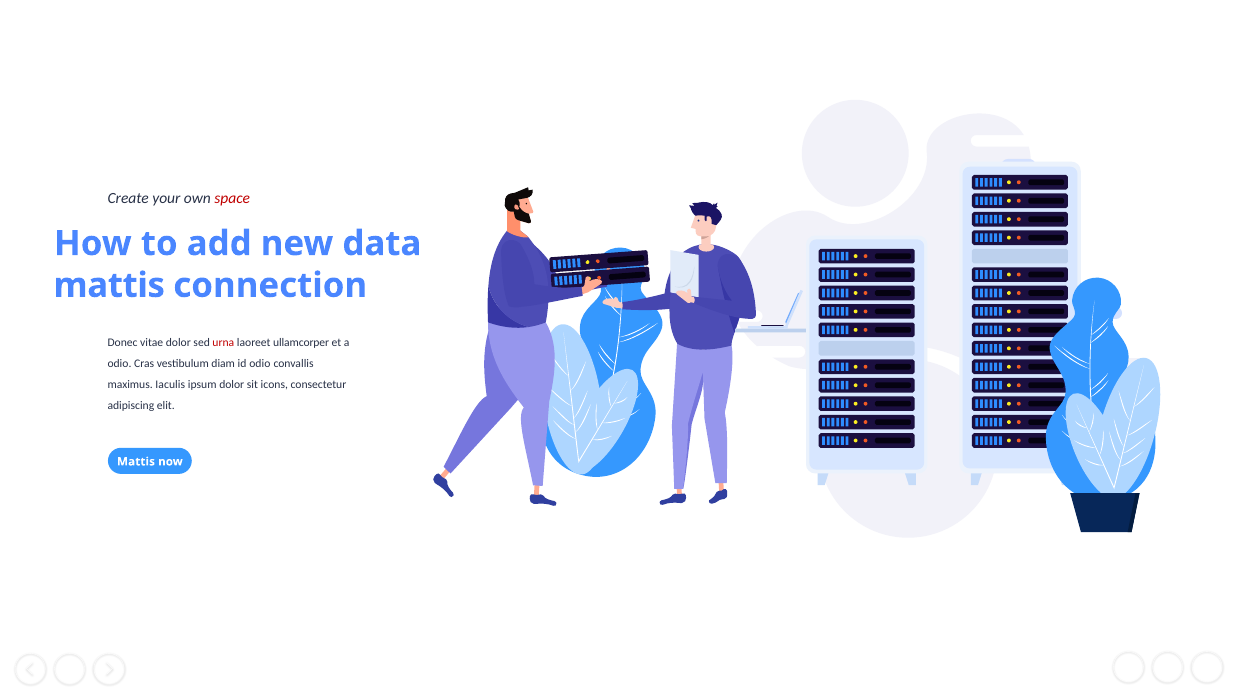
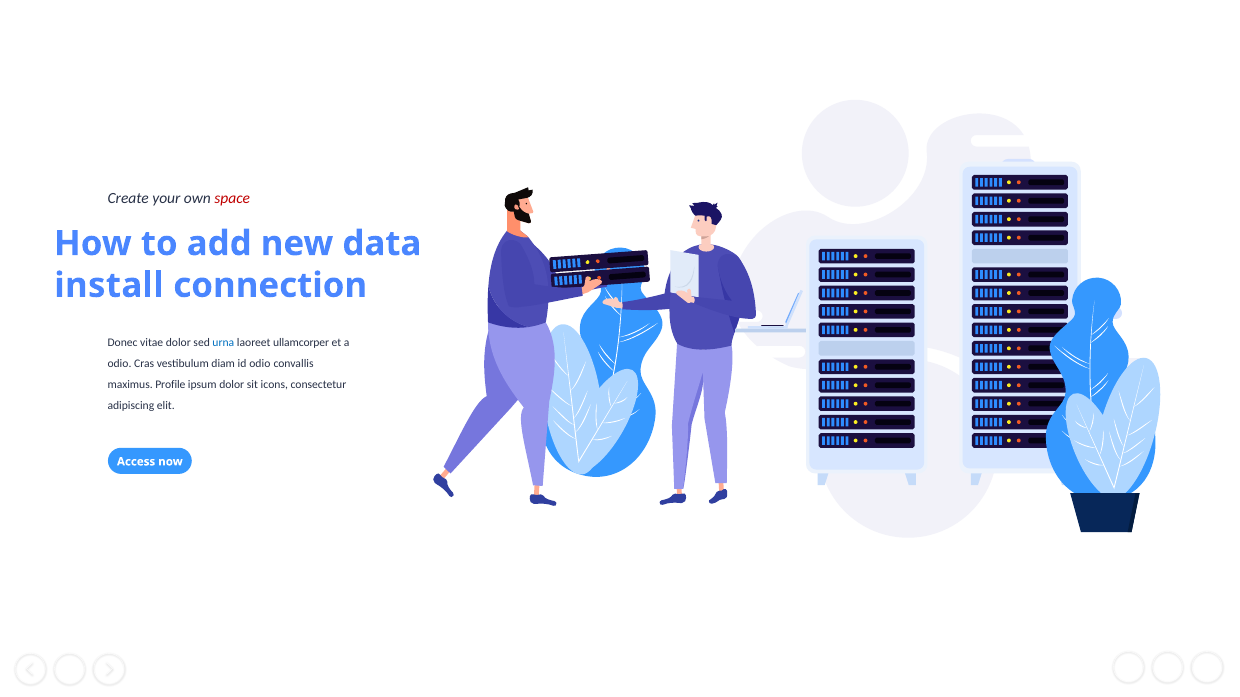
mattis at (109, 286): mattis -> install
urna colour: red -> blue
Iaculis: Iaculis -> Profile
Mattis at (136, 462): Mattis -> Access
